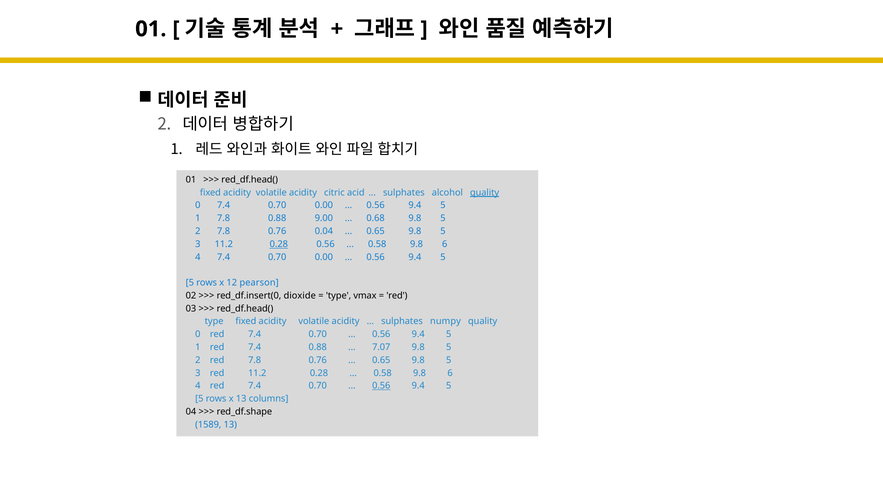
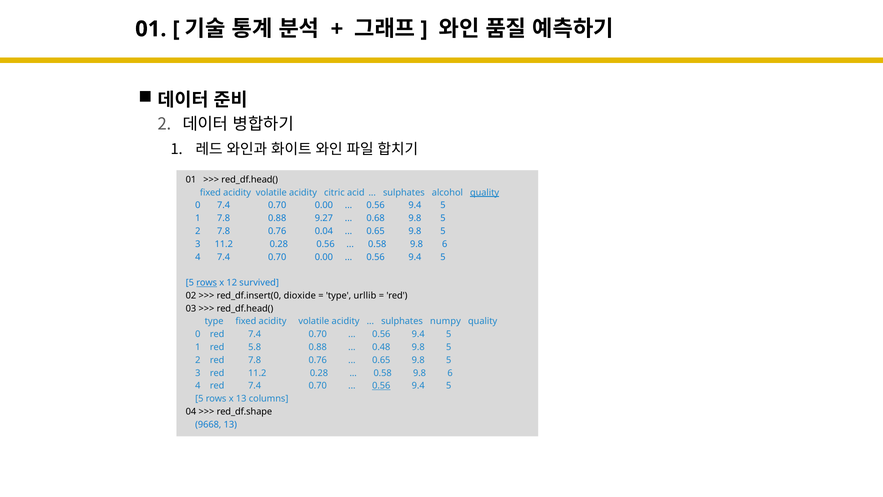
9.00: 9.00 -> 9.27
0.28 at (279, 244) underline: present -> none
rows at (207, 283) underline: none -> present
pearson: pearson -> survived
vmax: vmax -> urllib
1 red 7.4: 7.4 -> 5.8
7.07: 7.07 -> 0.48
1589: 1589 -> 9668
